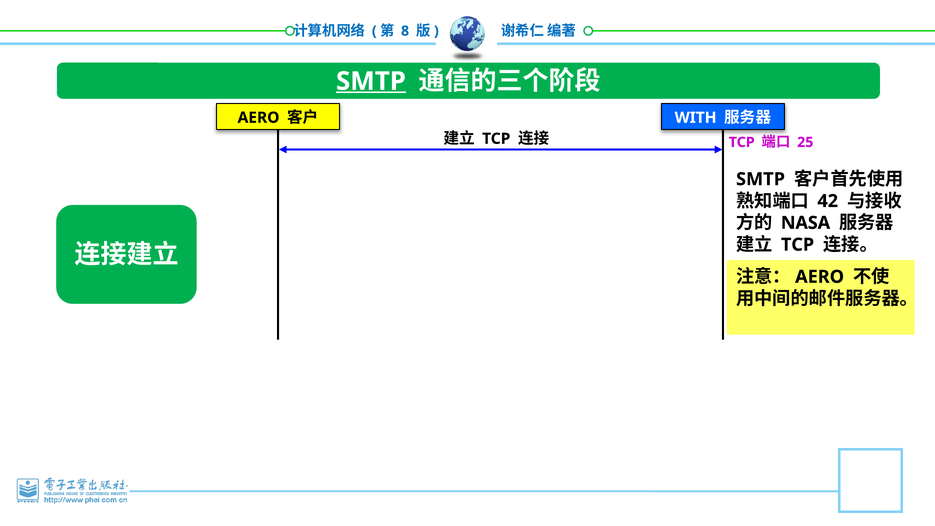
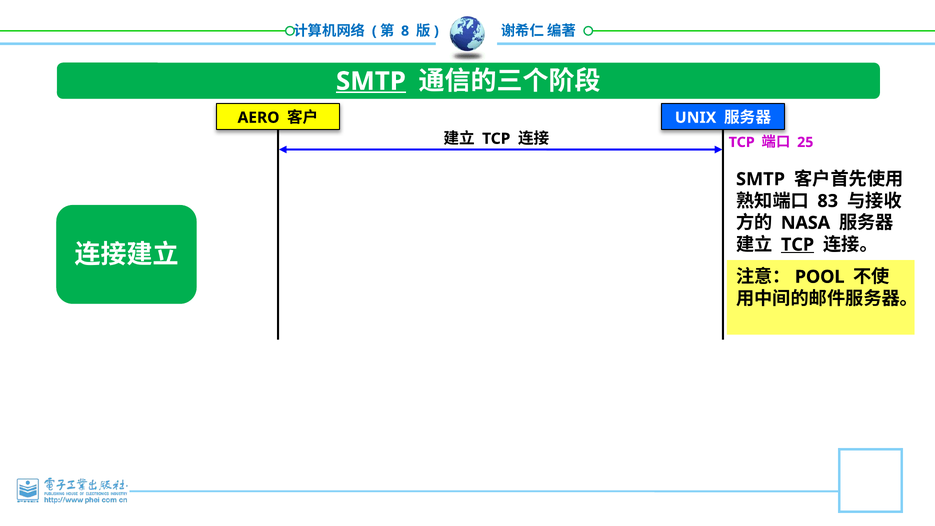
WITH: WITH -> UNIX
42: 42 -> 83
TCP at (798, 245) underline: none -> present
AERO at (820, 277): AERO -> POOL
